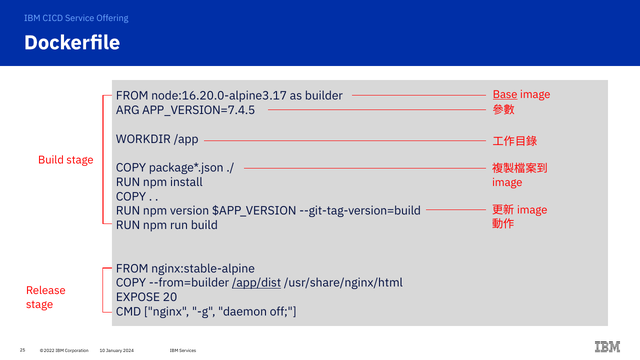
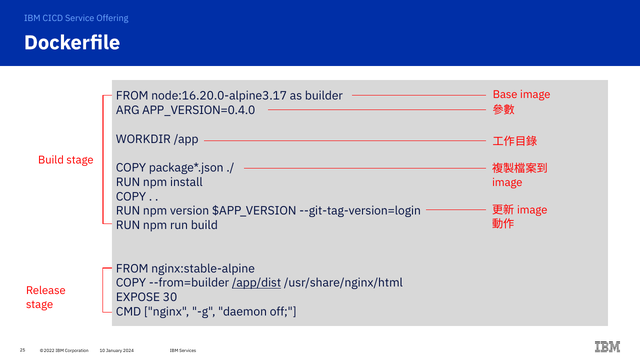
Base underline: present -> none
APP_VERSION=7.4.5: APP_VERSION=7.4.5 -> APP_VERSION=0.4.0
--git-tag-version=build: --git-tag-version=build -> --git-tag-version=login
20: 20 -> 30
